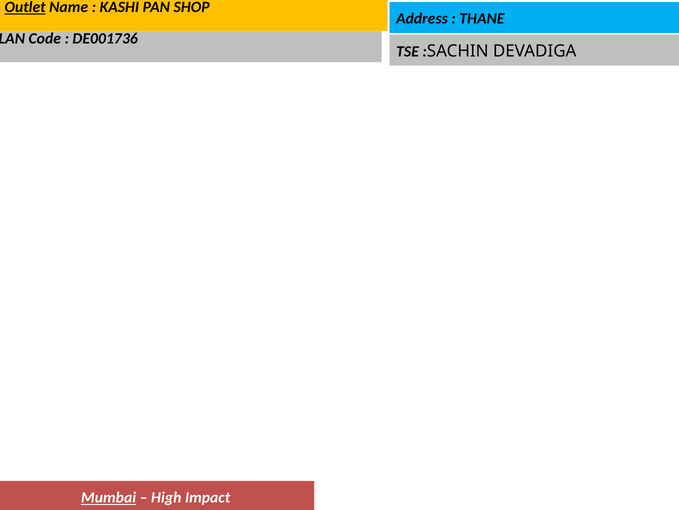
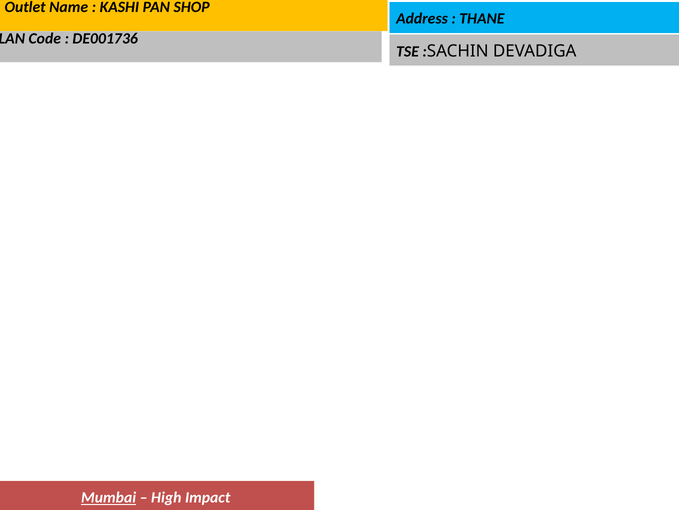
Outlet underline: present -> none
